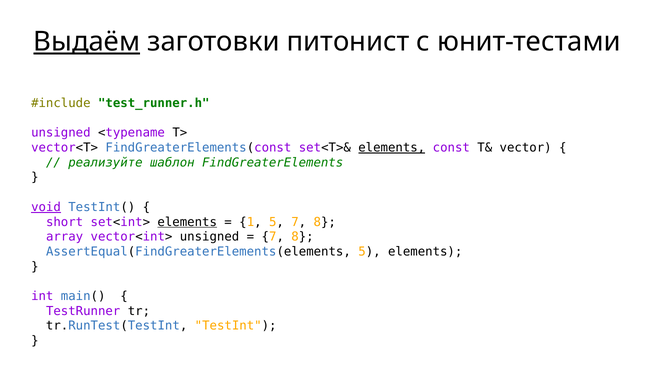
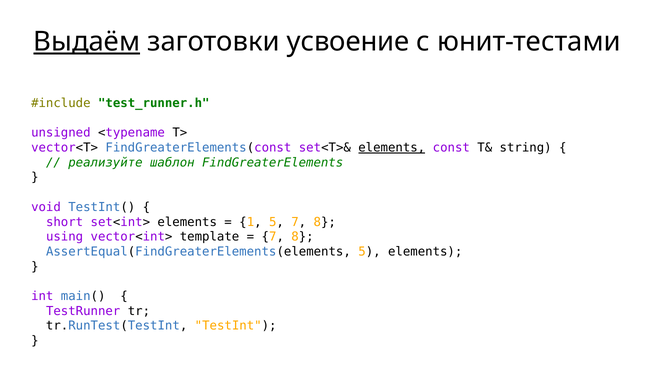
питонист: питонист -> усвоение
vector: vector -> string
void underline: present -> none
elements at (187, 222) underline: present -> none
array: array -> using
vector<int> unsigned: unsigned -> template
